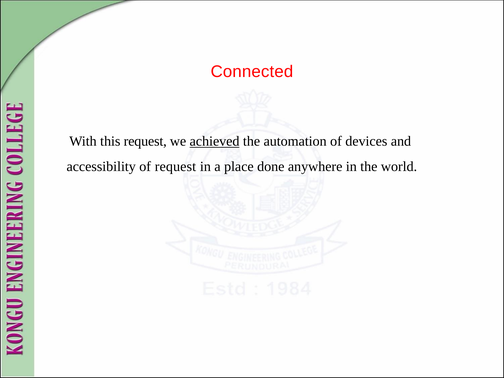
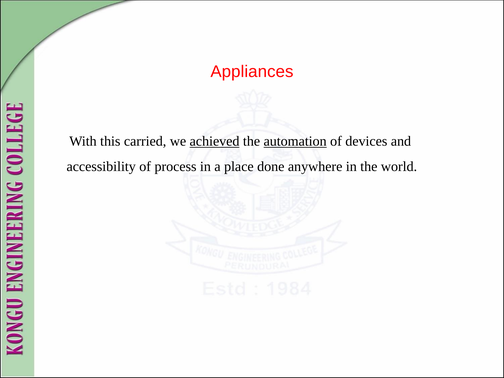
Connected: Connected -> Appliances
this request: request -> carried
automation underline: none -> present
of request: request -> process
